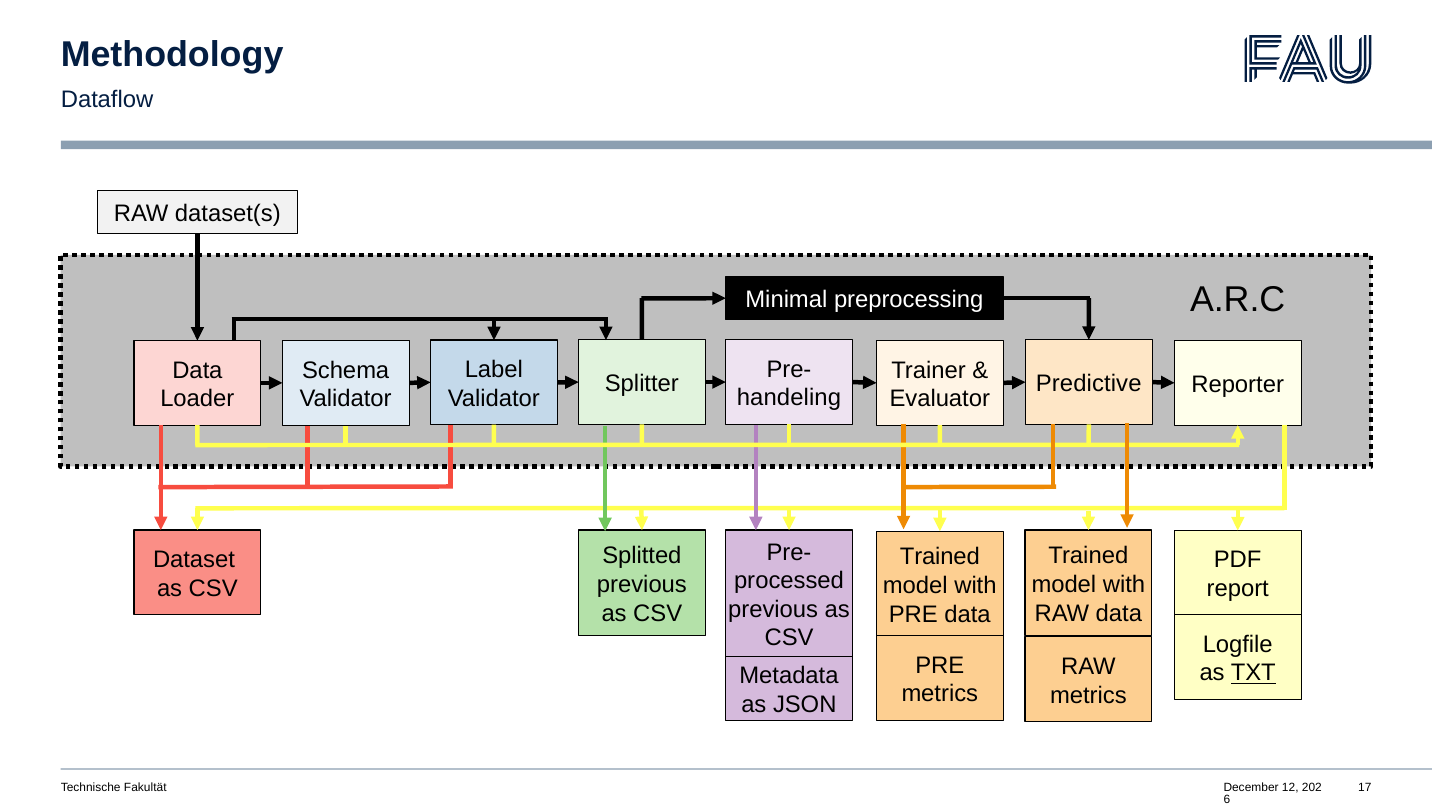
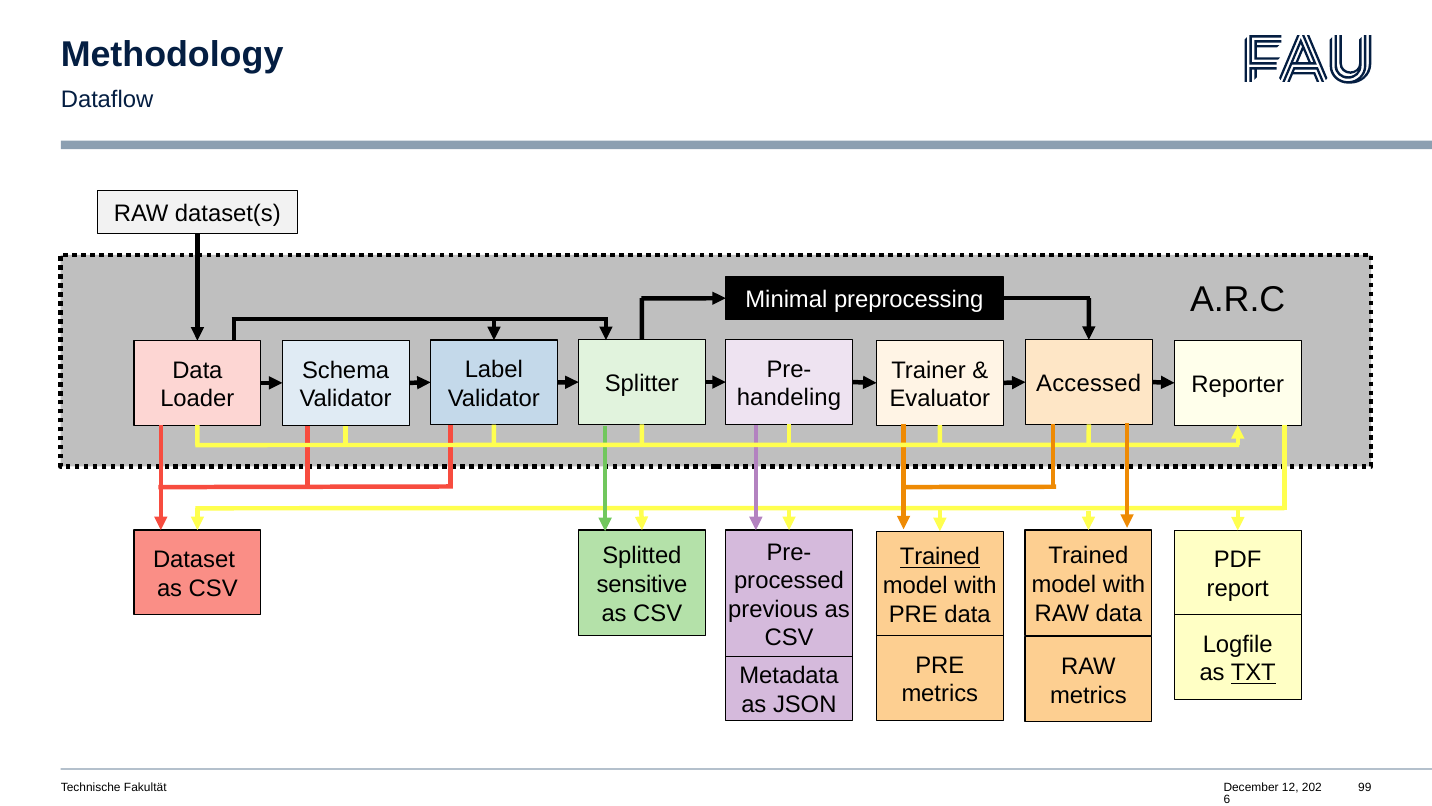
Predictive: Predictive -> Accessed
Trained at (940, 557) underline: none -> present
previous at (642, 584): previous -> sensitive
17: 17 -> 99
